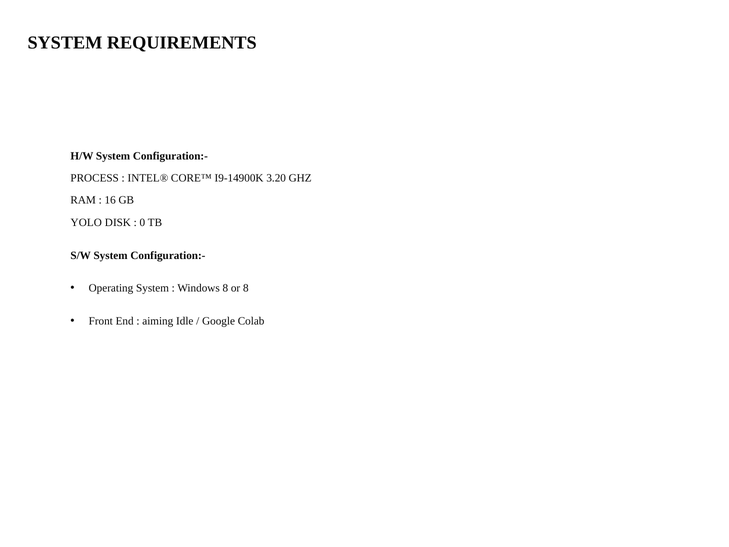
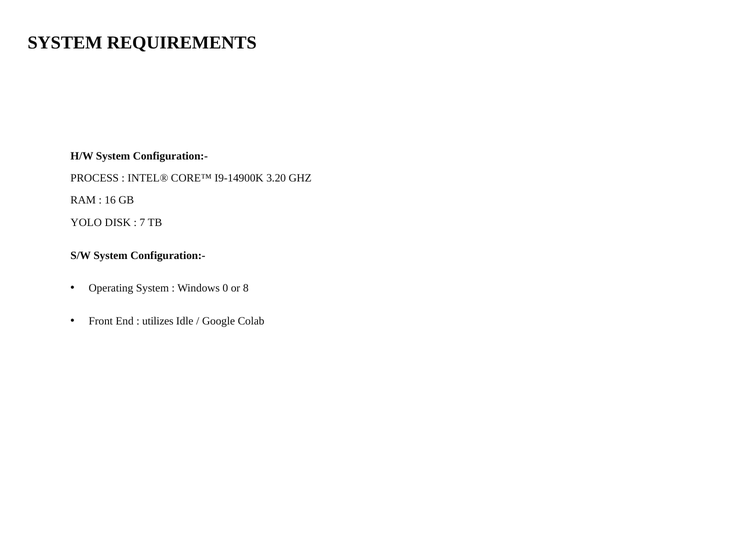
0: 0 -> 7
Windows 8: 8 -> 0
aiming: aiming -> utilizes
